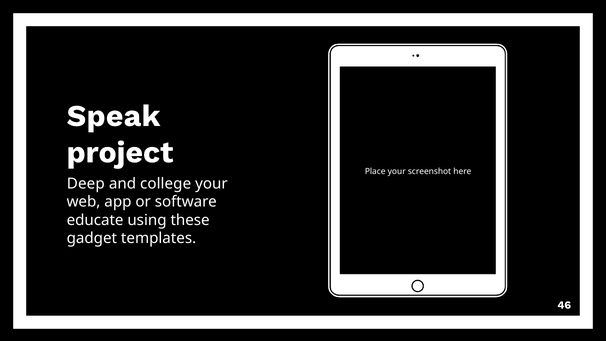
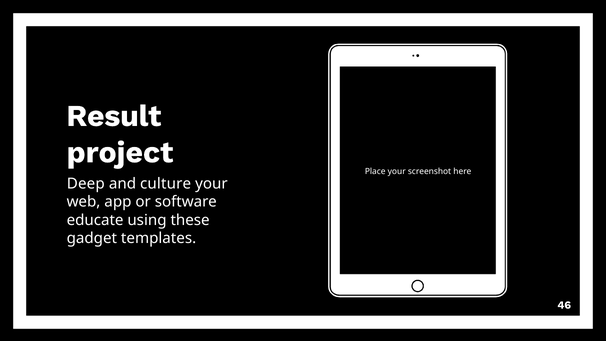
Speak: Speak -> Result
college: college -> culture
